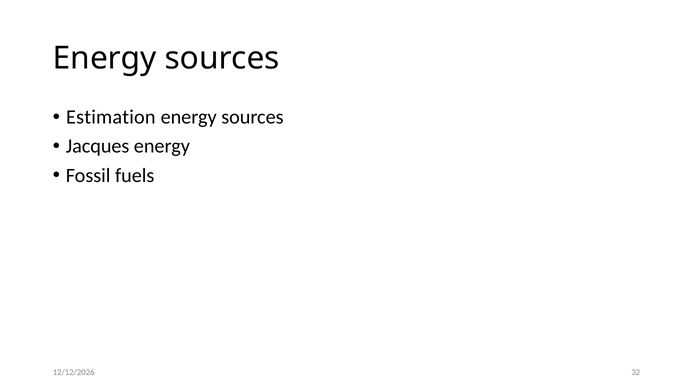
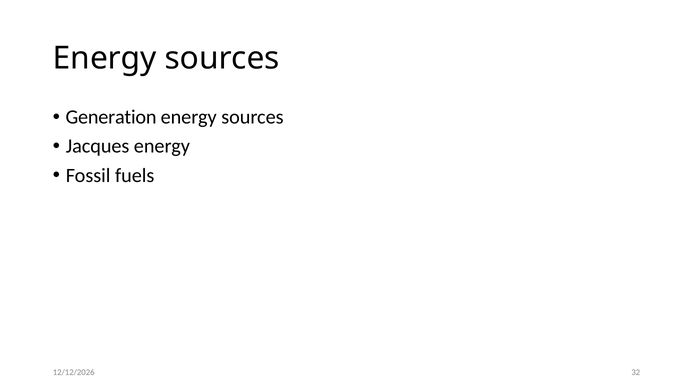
Estimation: Estimation -> Generation
